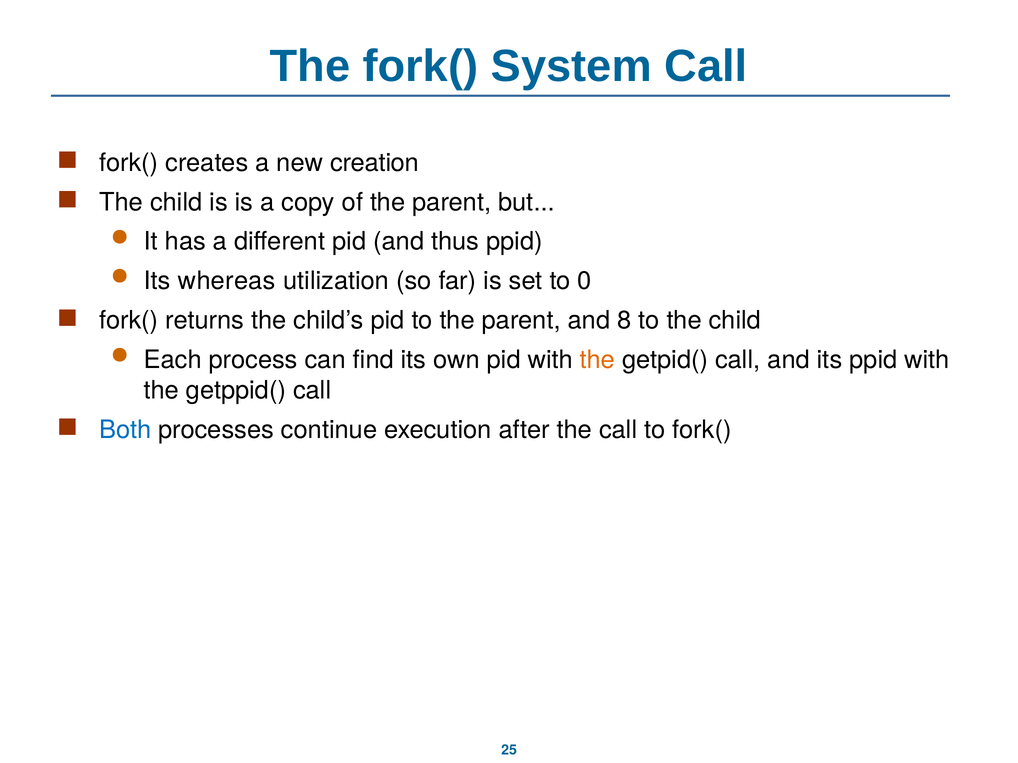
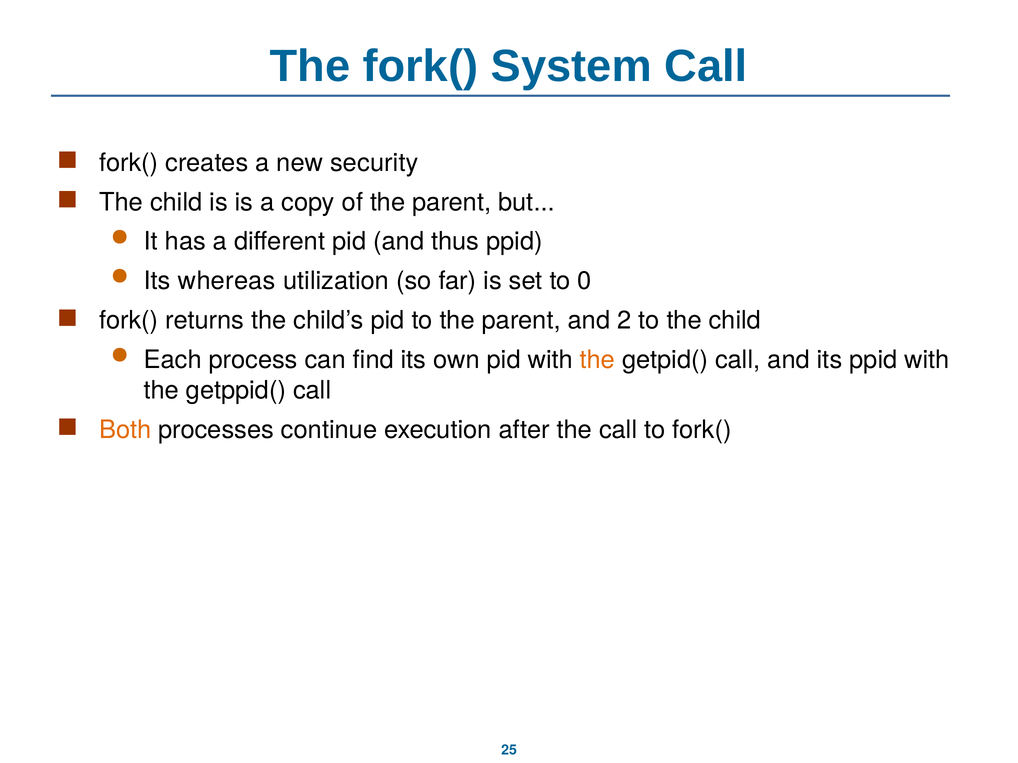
creation: creation -> security
8: 8 -> 2
Both colour: blue -> orange
